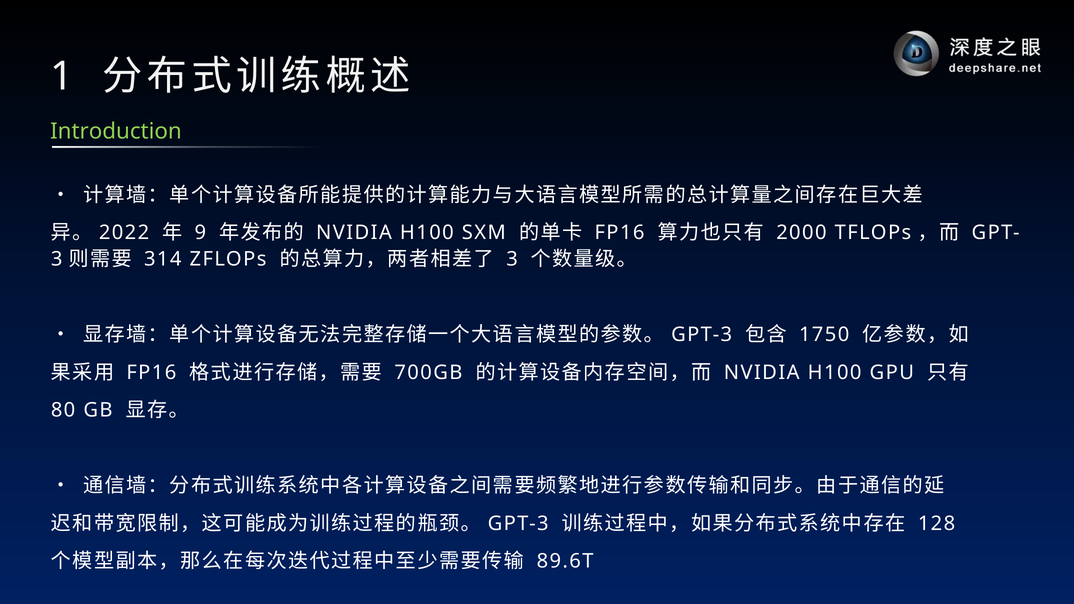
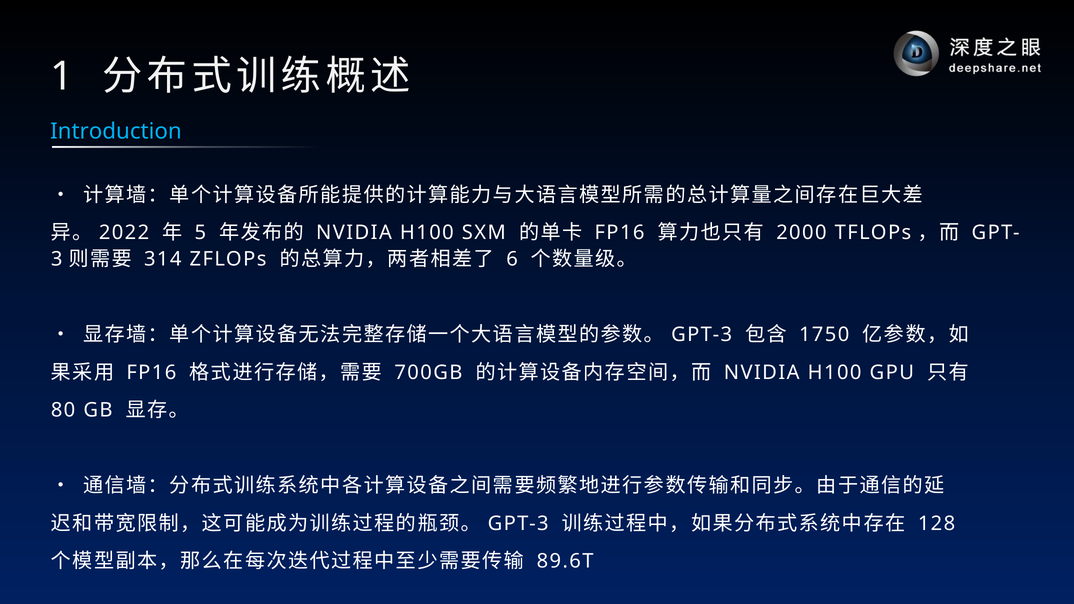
Introduction colour: light green -> light blue
9: 9 -> 5
3 at (512, 259): 3 -> 6
